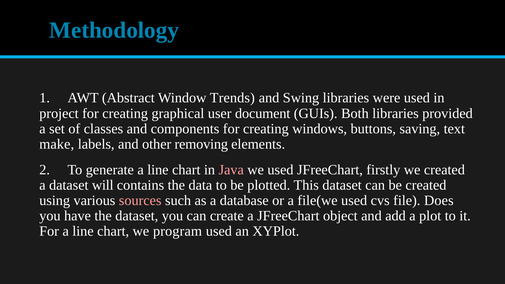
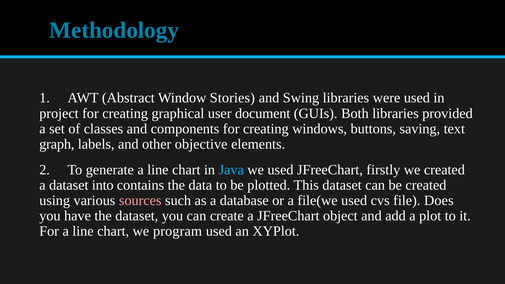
Trends: Trends -> Stories
make: make -> graph
removing: removing -> objective
Java colour: pink -> light blue
will: will -> into
